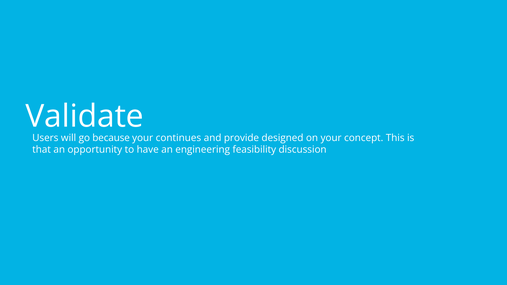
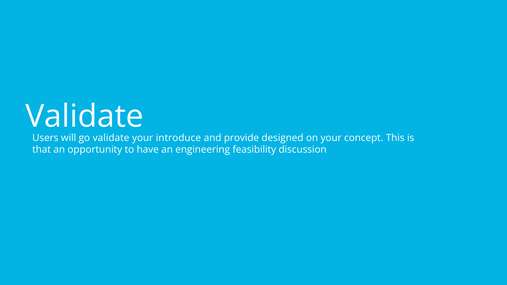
go because: because -> validate
continues: continues -> introduce
